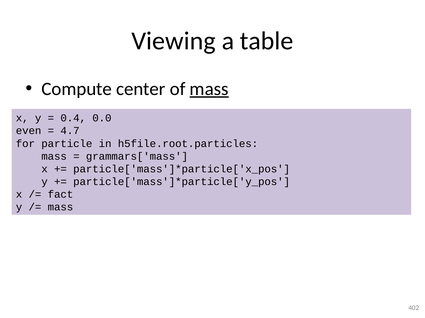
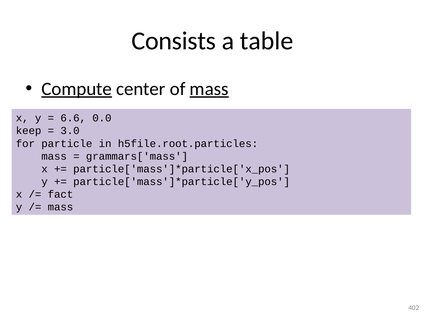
Viewing: Viewing -> Consists
Compute underline: none -> present
0.4: 0.4 -> 6.6
even: even -> keep
4.7: 4.7 -> 3.0
